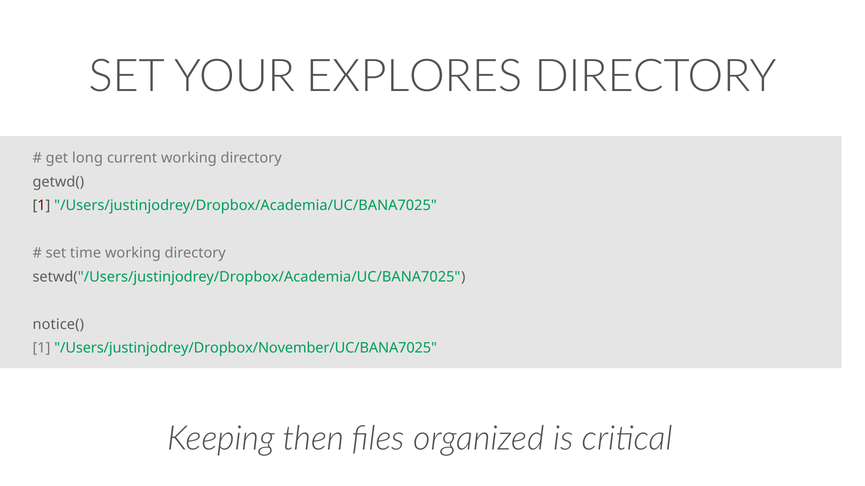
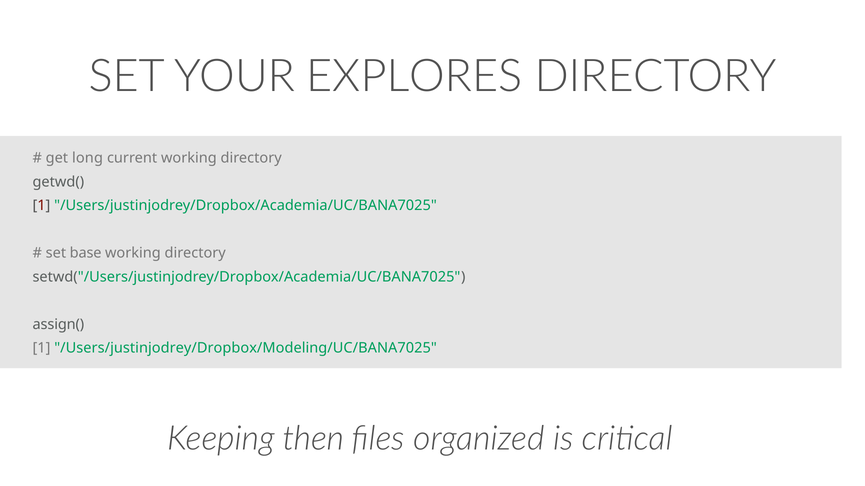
time: time -> base
notice(: notice( -> assign(
/Users/justinjodrey/Dropbox/November/UC/BANA7025: /Users/justinjodrey/Dropbox/November/UC/BANA7025 -> /Users/justinjodrey/Dropbox/Modeling/UC/BANA7025
